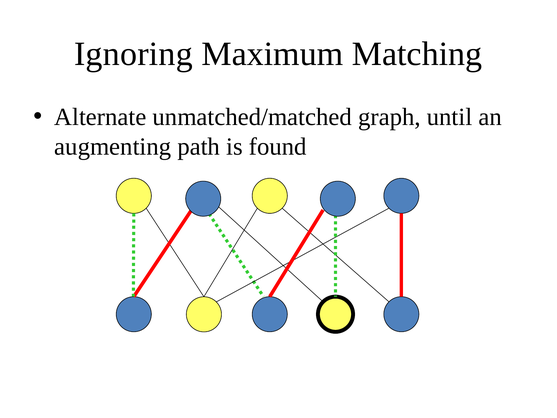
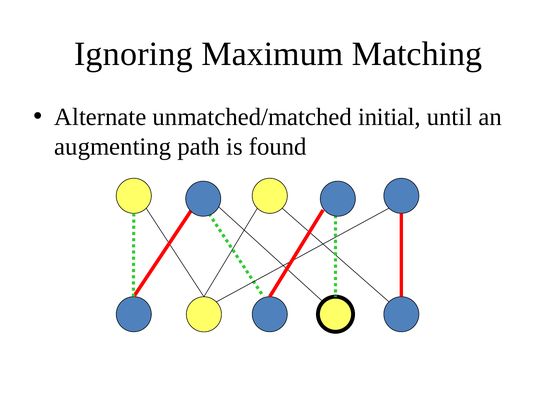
graph: graph -> initial
